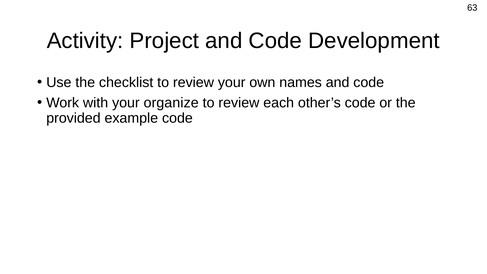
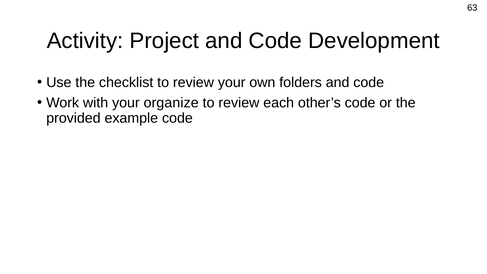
names: names -> folders
